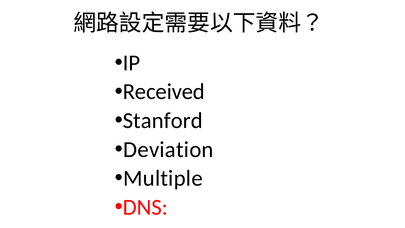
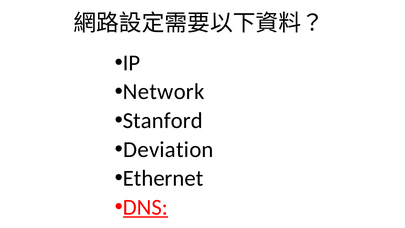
Received: Received -> Network
Multiple: Multiple -> Ethernet
DNS underline: none -> present
